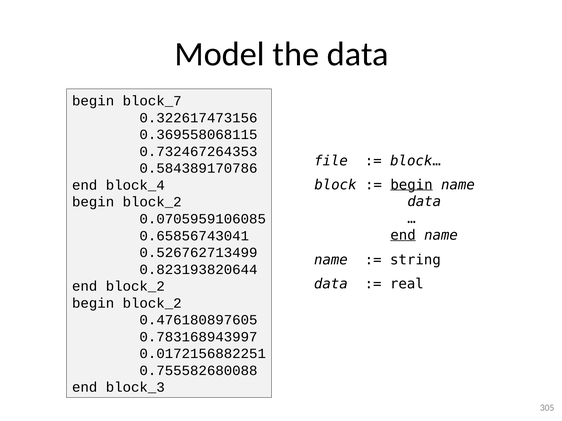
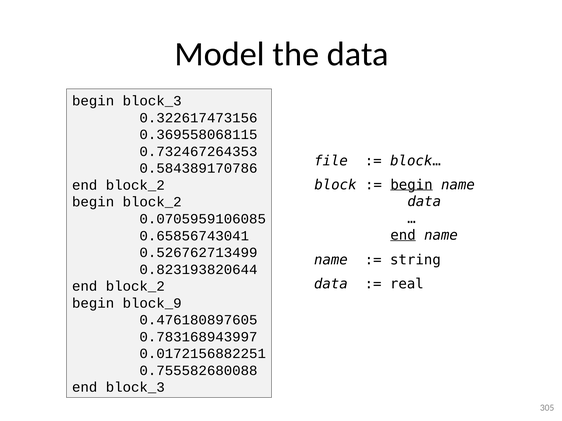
begin block_7: block_7 -> block_3
block_4 at (135, 185): block_4 -> block_2
block_2 at (152, 303): block_2 -> block_9
